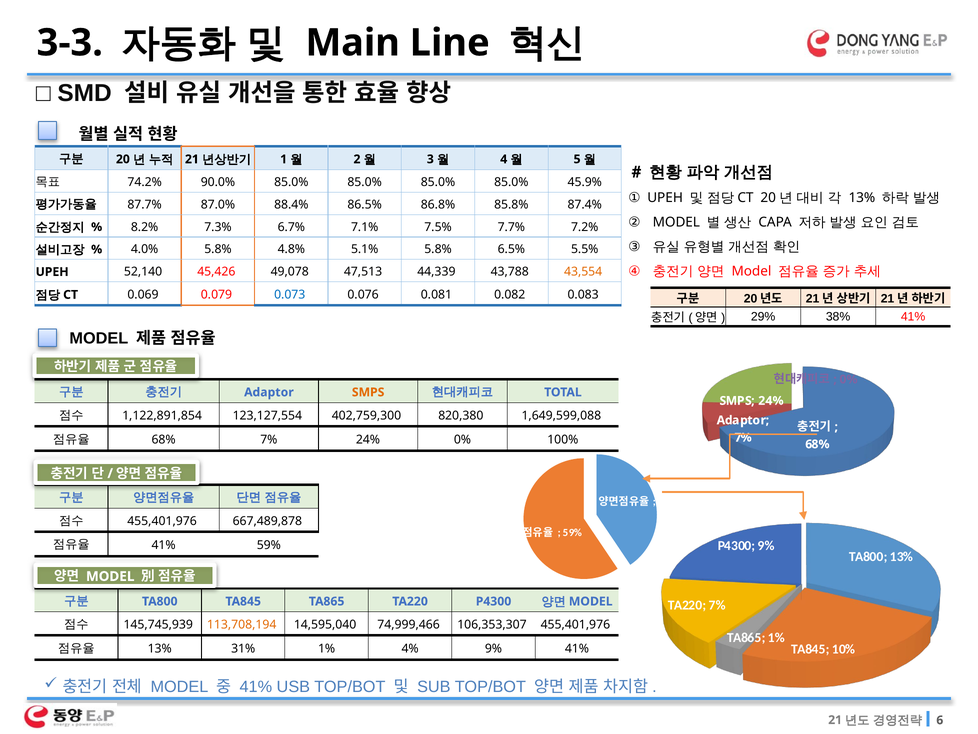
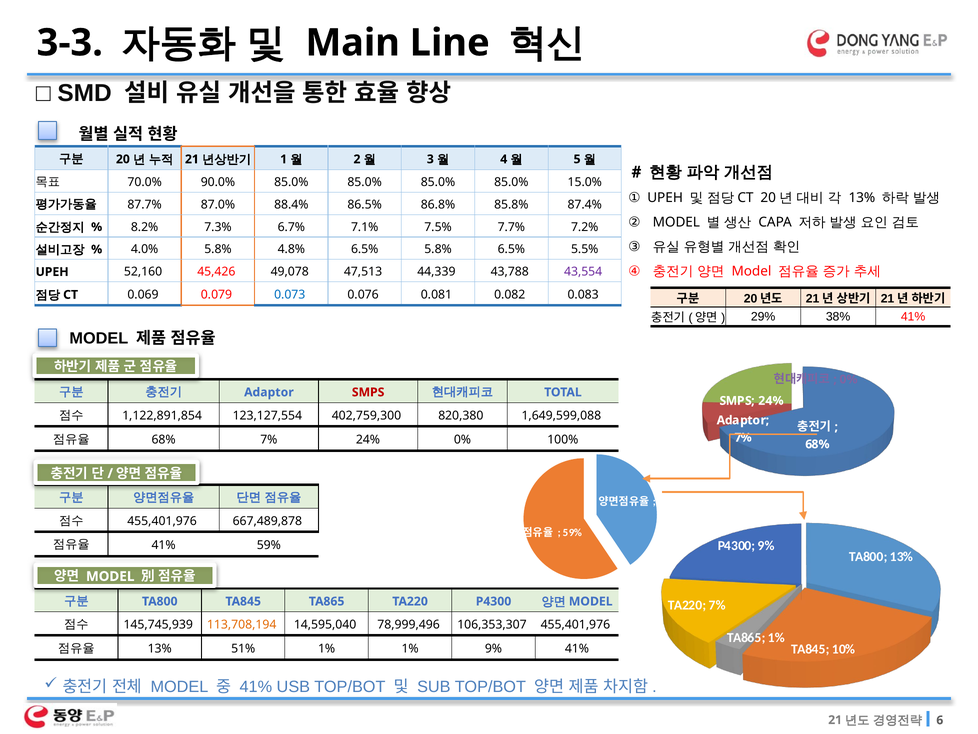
74.2%: 74.2% -> 70.0%
45.9%: 45.9% -> 15.0%
4.8% 5.1%: 5.1% -> 6.5%
52,140: 52,140 -> 52,160
43,554 colour: orange -> purple
SMPS at (368, 392) colour: orange -> red
74,999,466: 74,999,466 -> 78,999,496
31%: 31% -> 51%
1% 4%: 4% -> 1%
